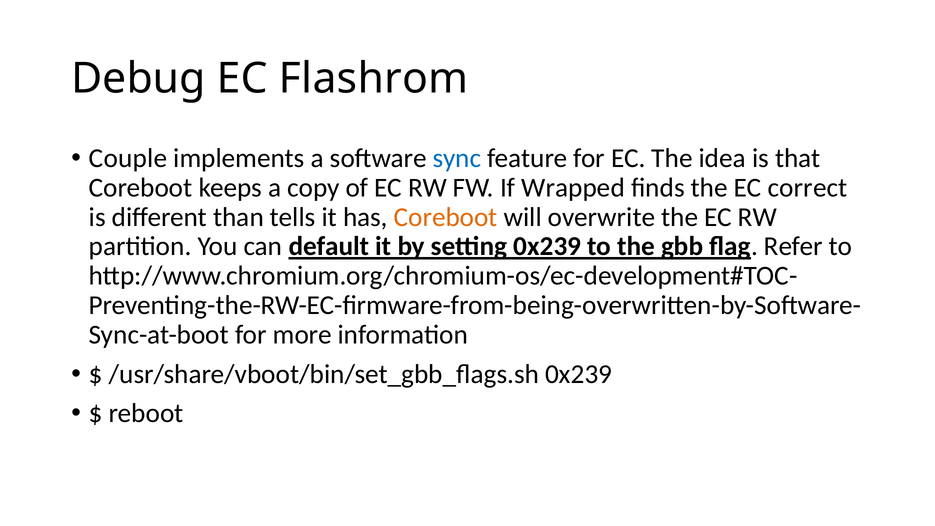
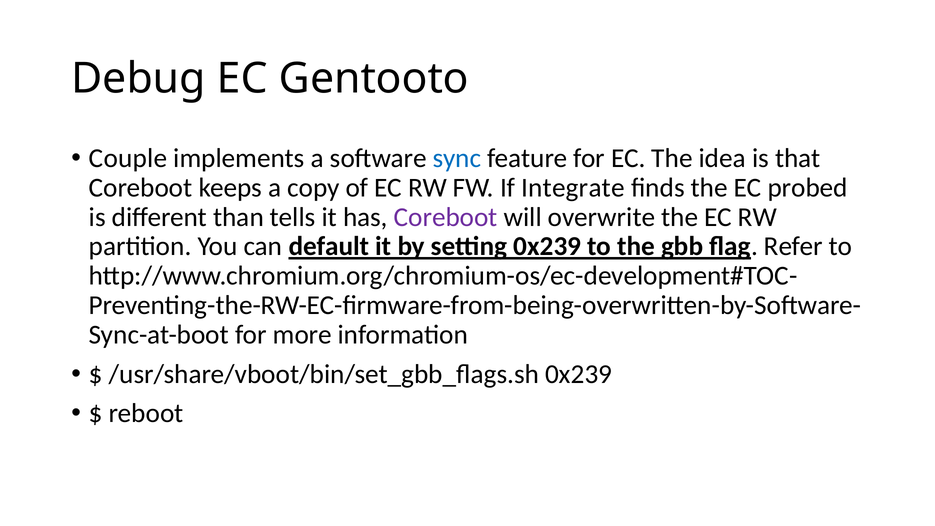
Flashrom: Flashrom -> Gentooto
Wrapped: Wrapped -> Integrate
correct: correct -> probed
Coreboot at (446, 217) colour: orange -> purple
